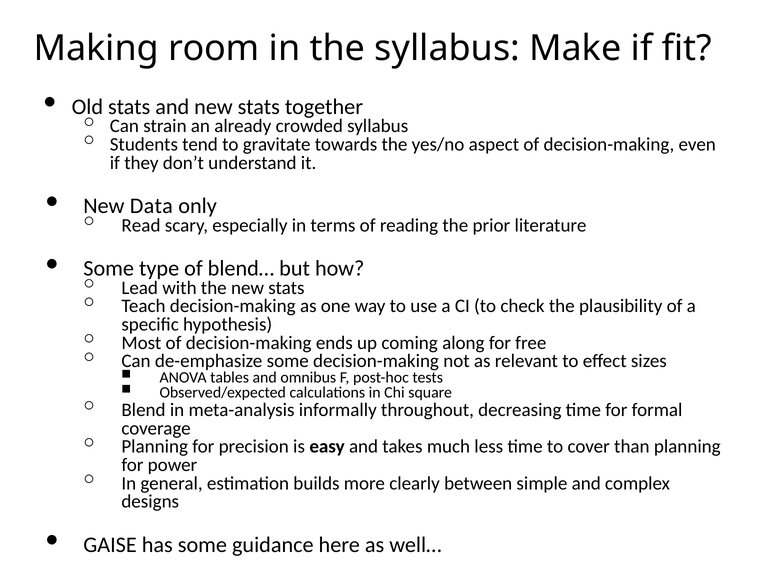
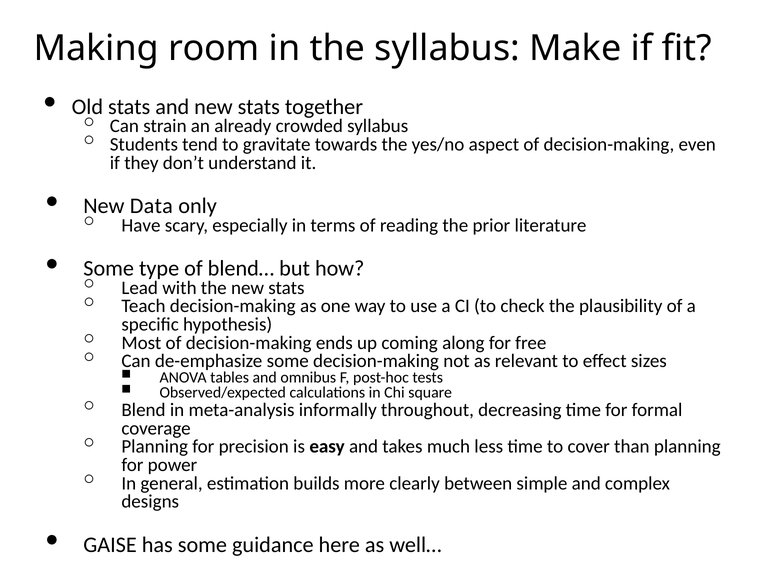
Read: Read -> Have
